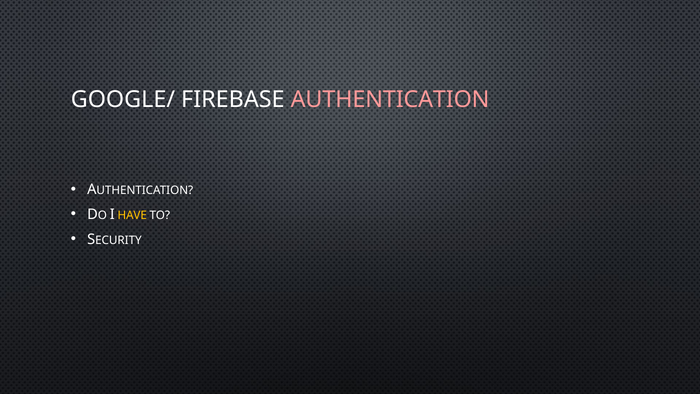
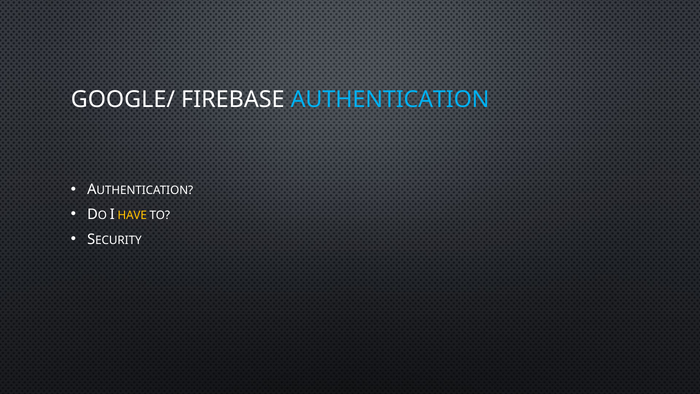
AUTHENTICATION colour: pink -> light blue
